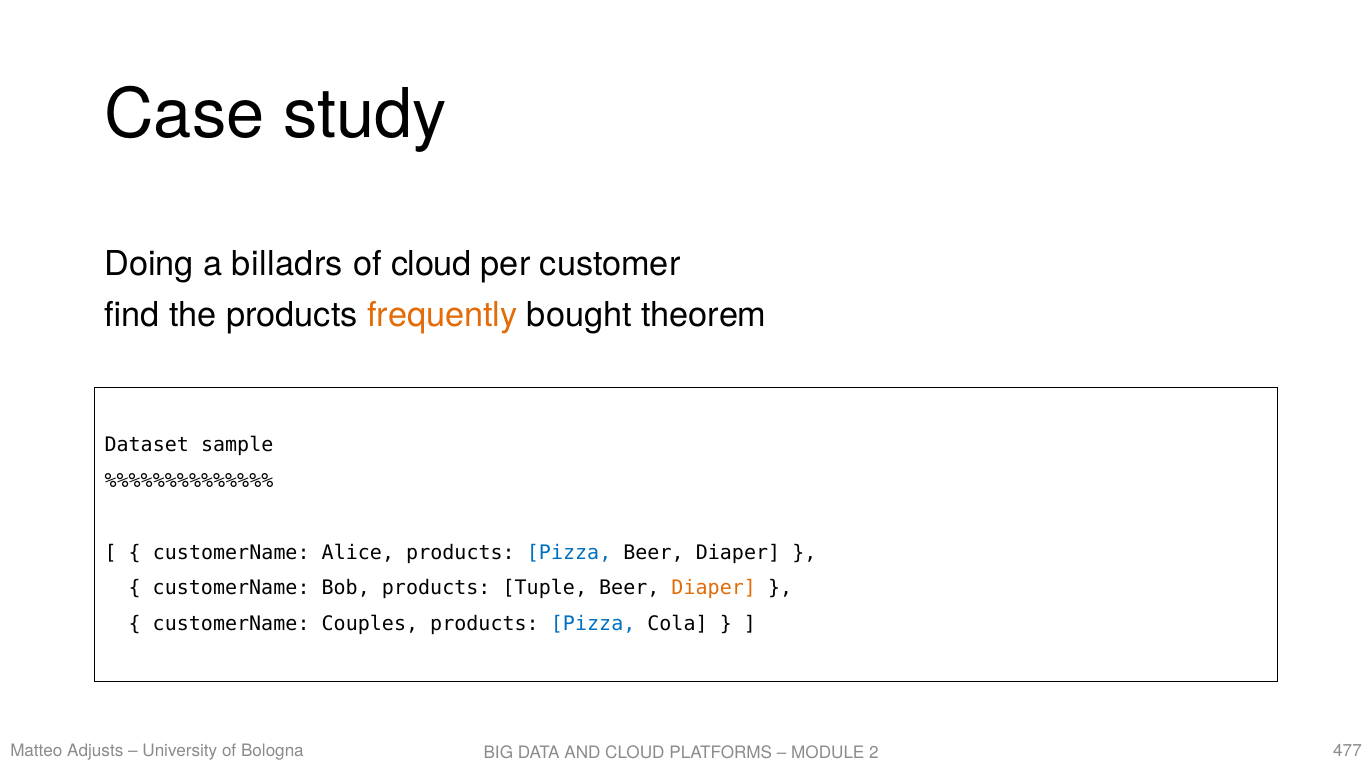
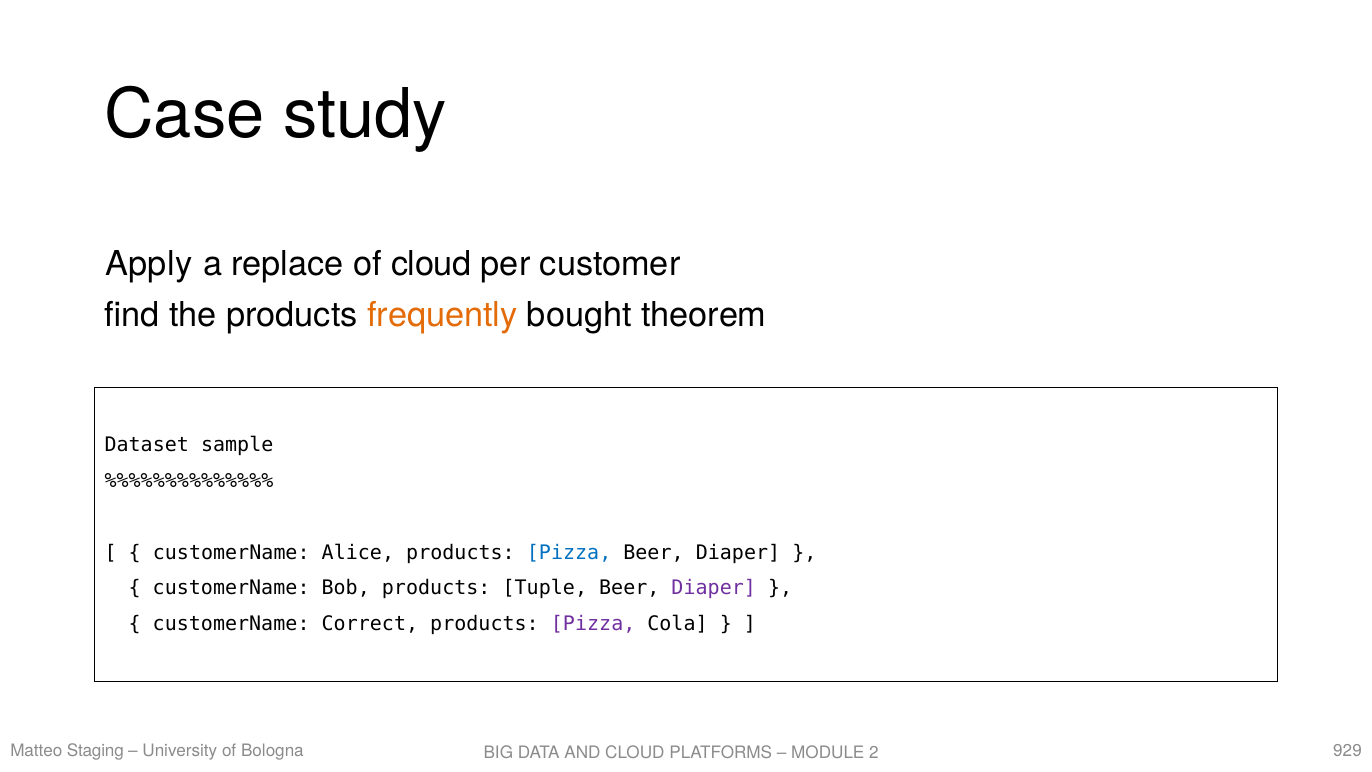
Doing: Doing -> Apply
billadrs: billadrs -> replace
Diaper at (714, 588) colour: orange -> purple
Couples: Couples -> Correct
Pizza at (593, 624) colour: blue -> purple
Adjusts: Adjusts -> Staging
477: 477 -> 929
